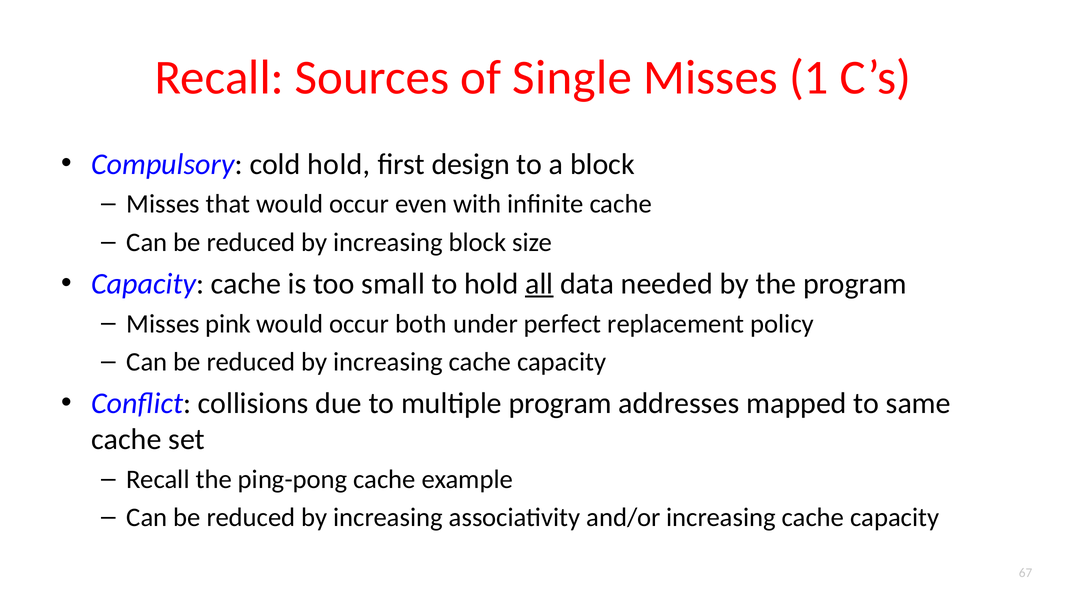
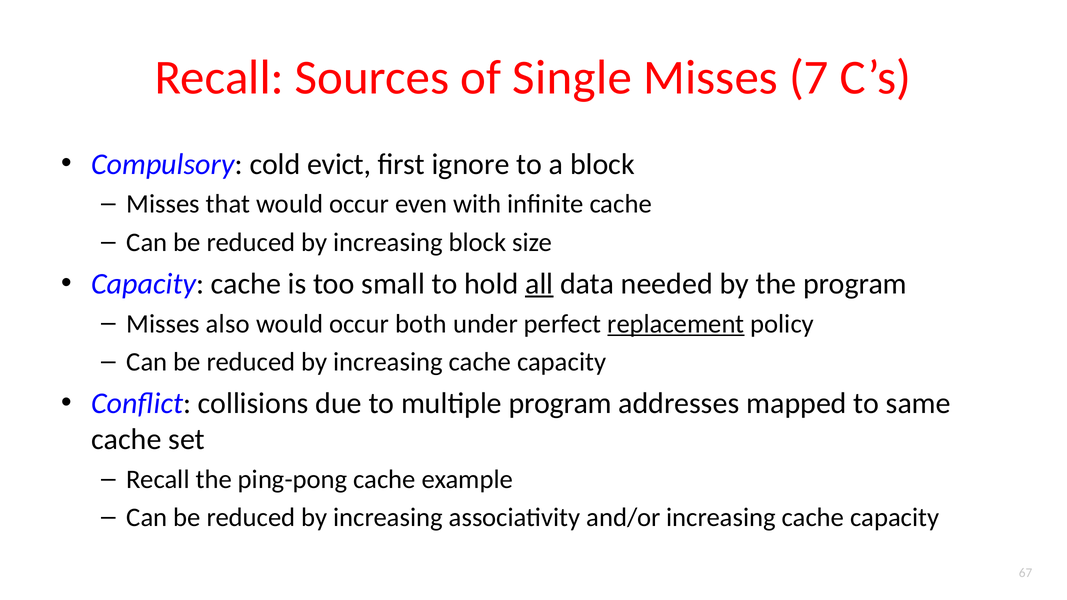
1: 1 -> 7
cold hold: hold -> evict
design: design -> ignore
pink: pink -> also
replacement underline: none -> present
